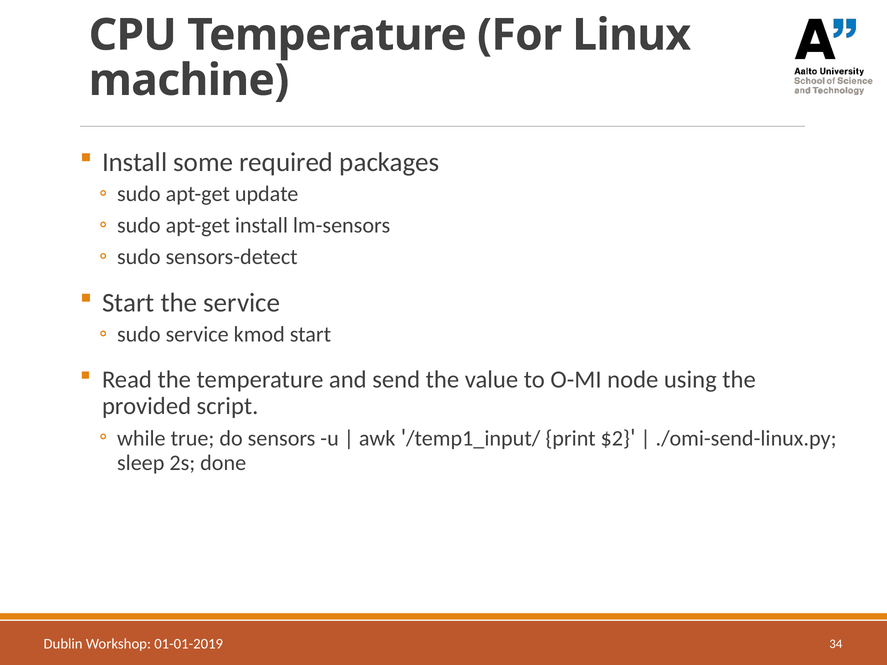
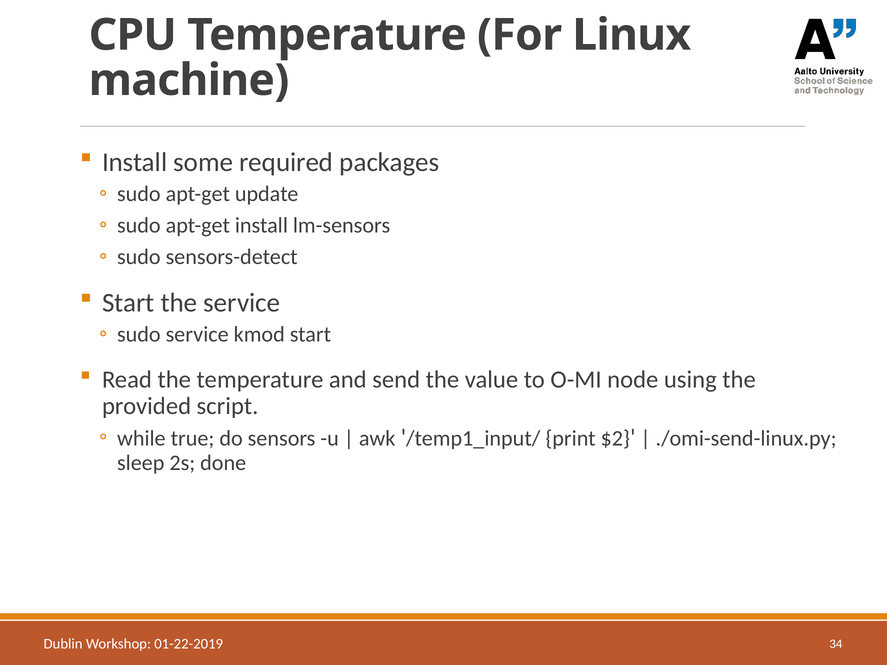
01-01-2019: 01-01-2019 -> 01-22-2019
